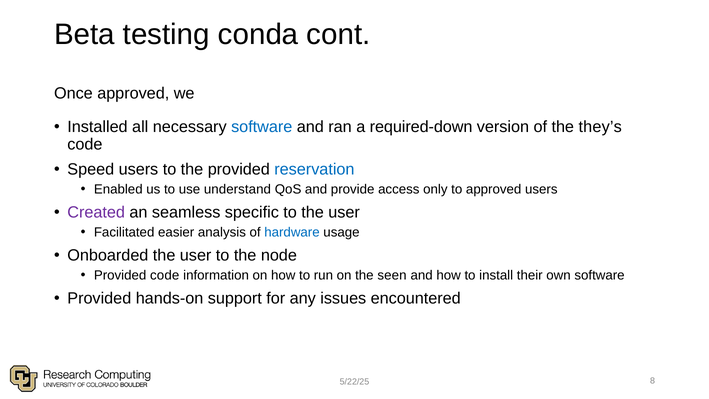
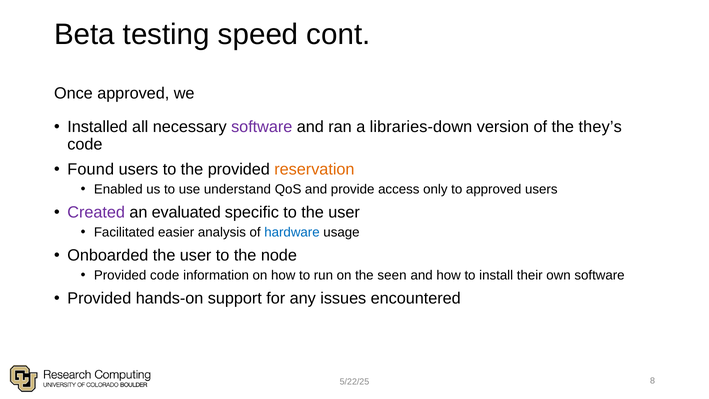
conda: conda -> speed
software at (262, 127) colour: blue -> purple
required-down: required-down -> libraries-down
Speed: Speed -> Found
reservation colour: blue -> orange
seamless: seamless -> evaluated
